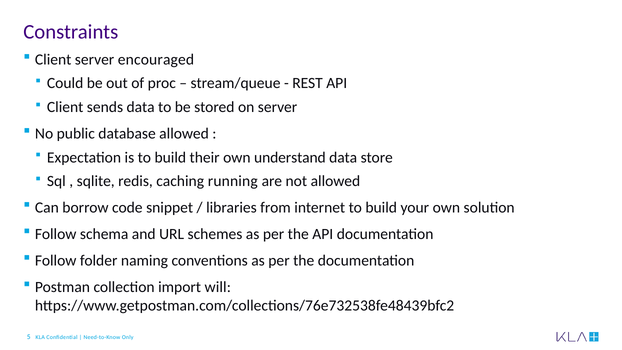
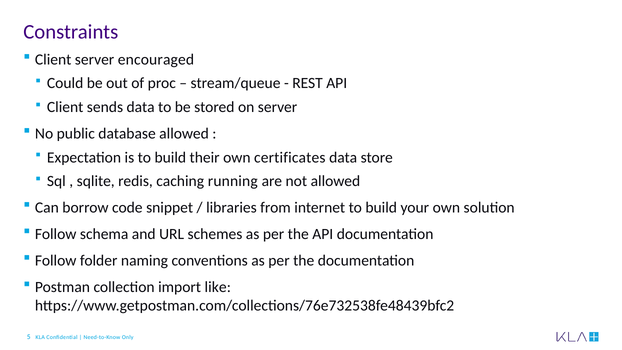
understand: understand -> certificates
will: will -> like
